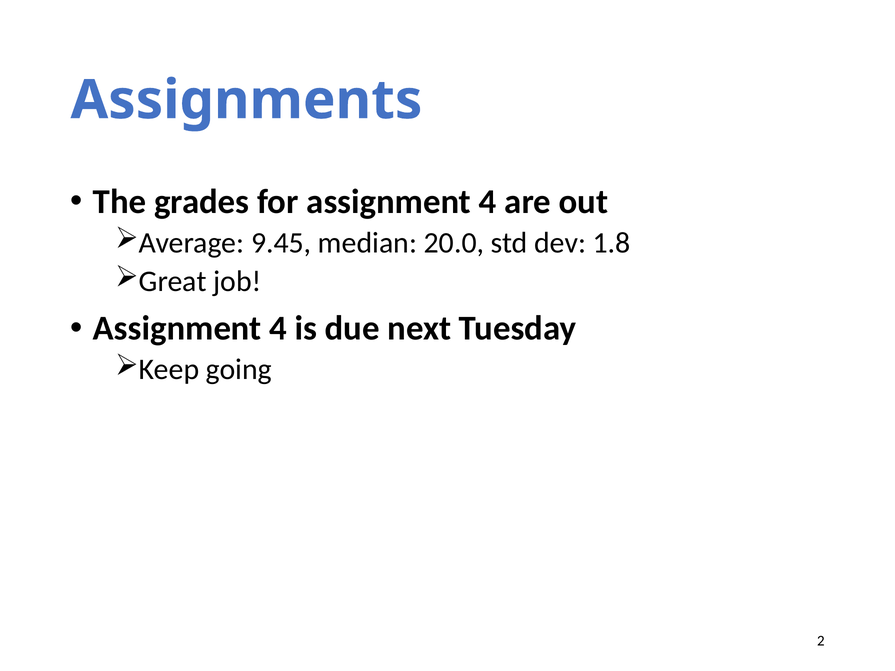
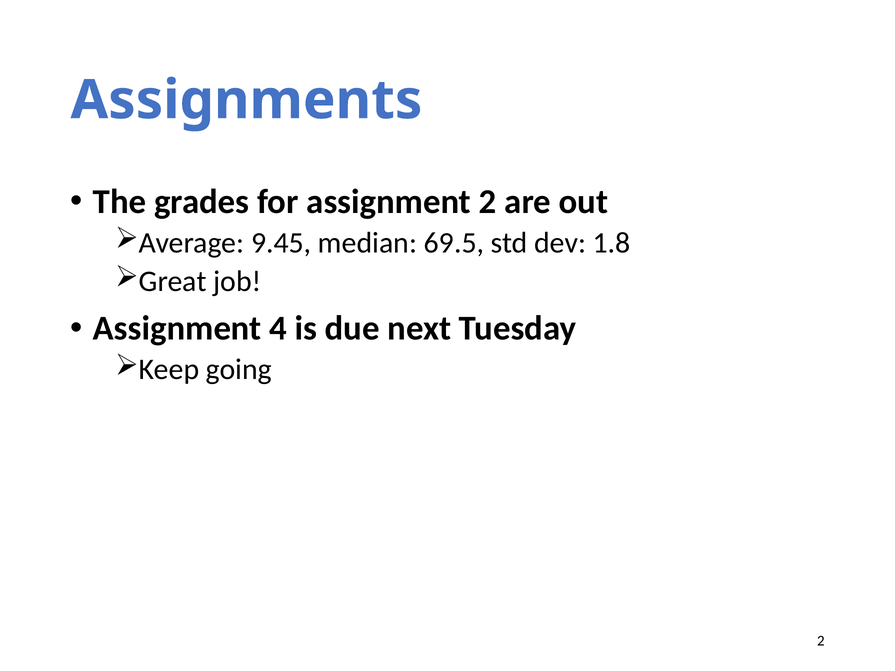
for assignment 4: 4 -> 2
20.0: 20.0 -> 69.5
